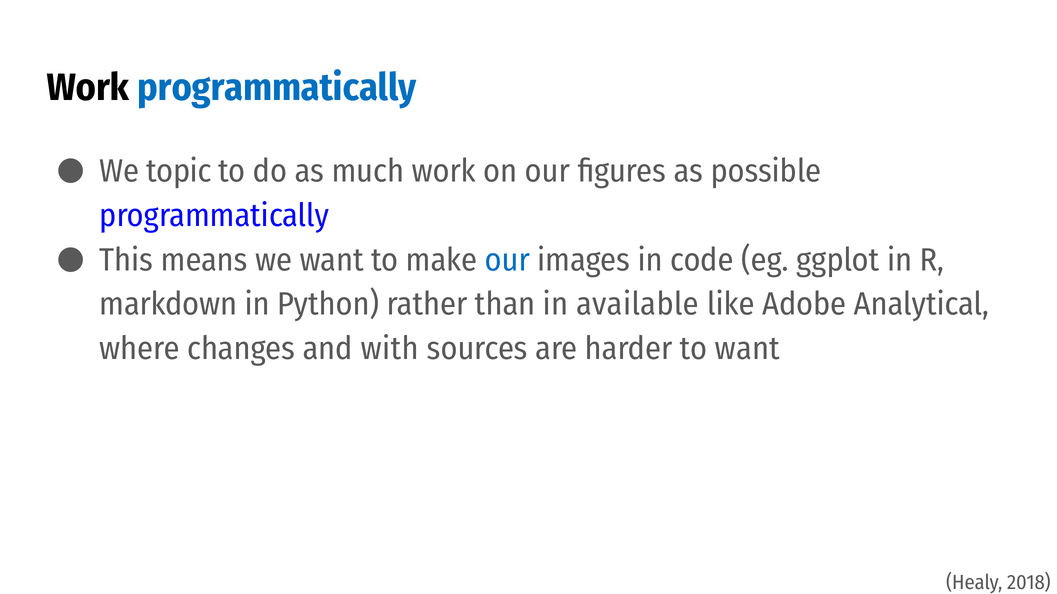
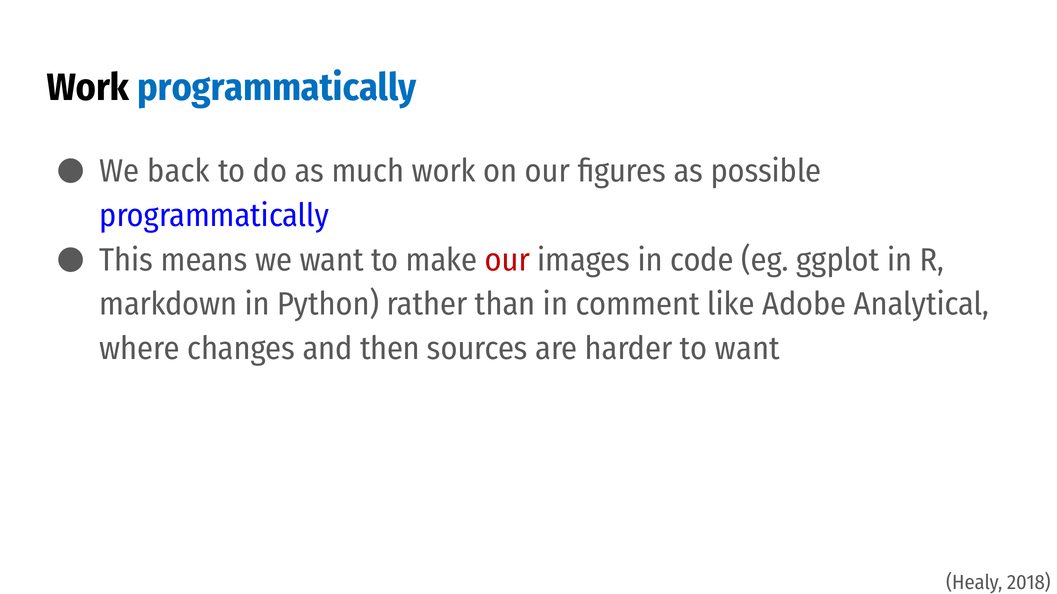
topic: topic -> back
our at (507, 260) colour: blue -> red
available: available -> comment
with: with -> then
